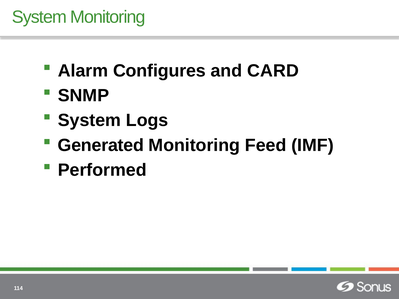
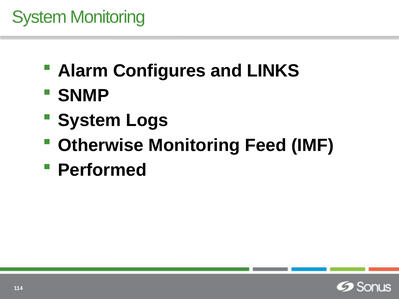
CARD: CARD -> LINKS
Generated: Generated -> Otherwise
